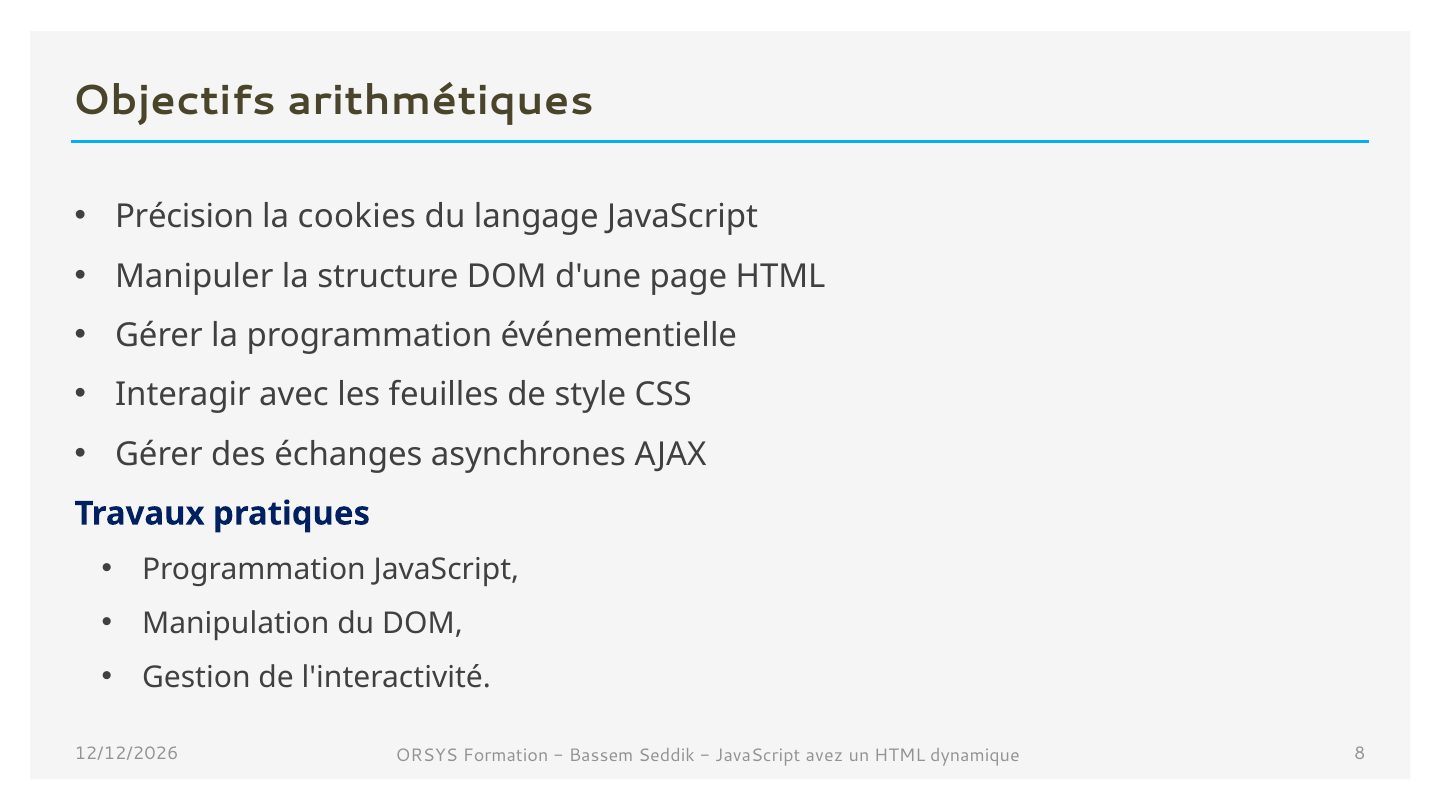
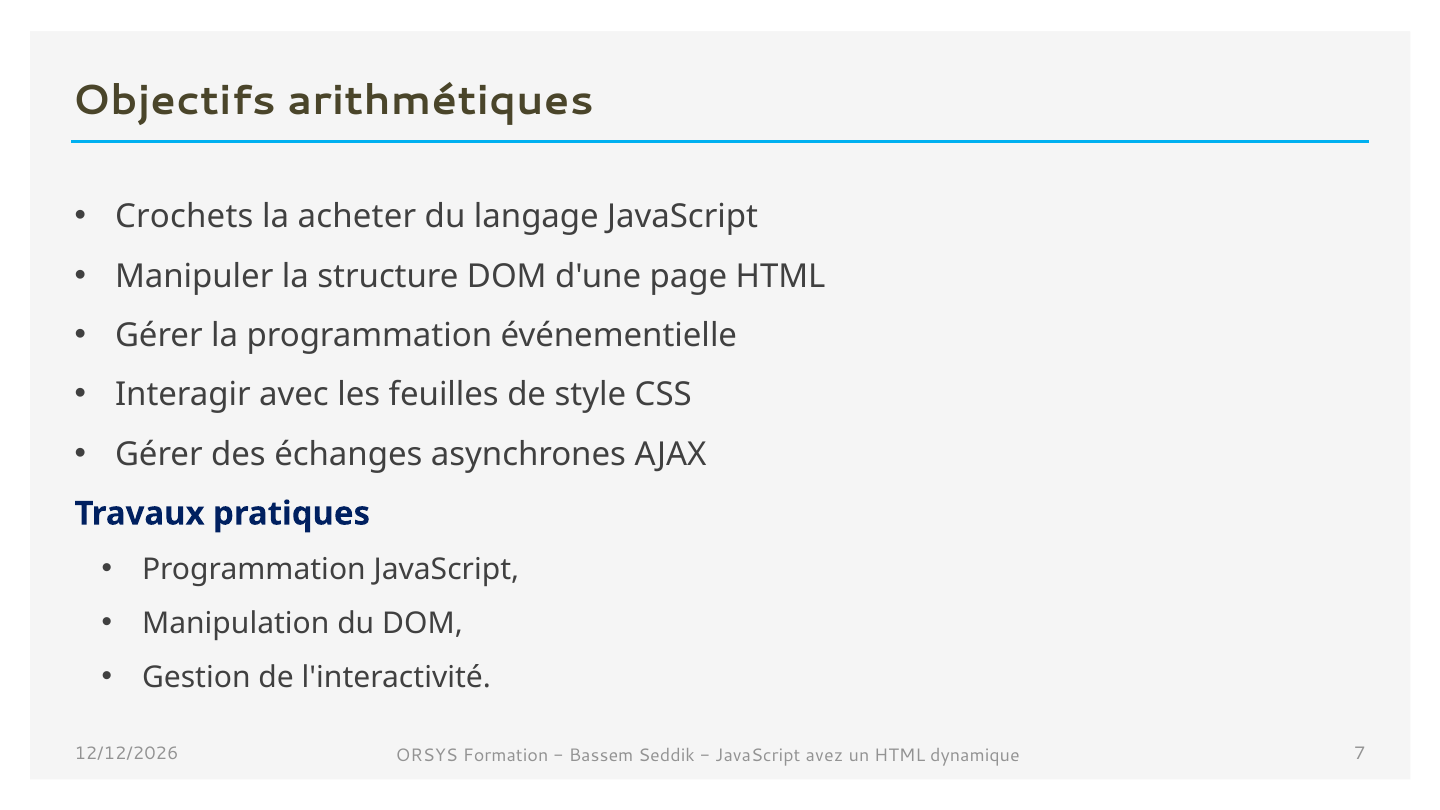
Précision: Précision -> Crochets
cookies: cookies -> acheter
8: 8 -> 7
